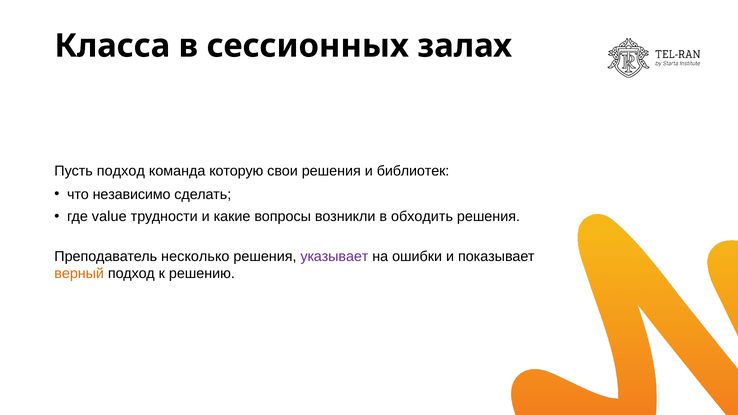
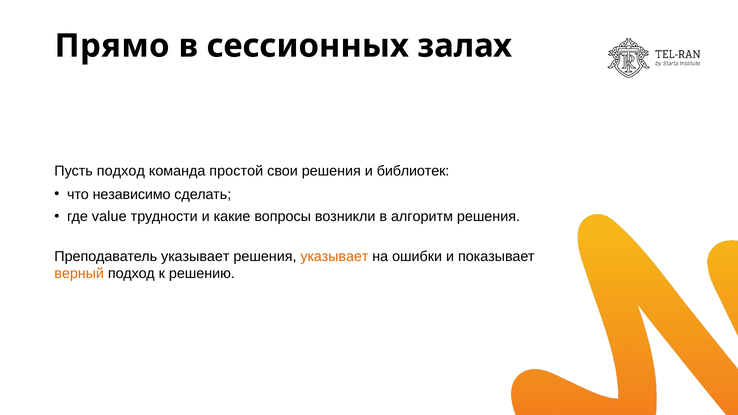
Класса: Класса -> Прямо
которую: которую -> простой
обходить: обходить -> алгоритм
Преподаватель несколько: несколько -> указывает
указывает at (334, 256) colour: purple -> orange
